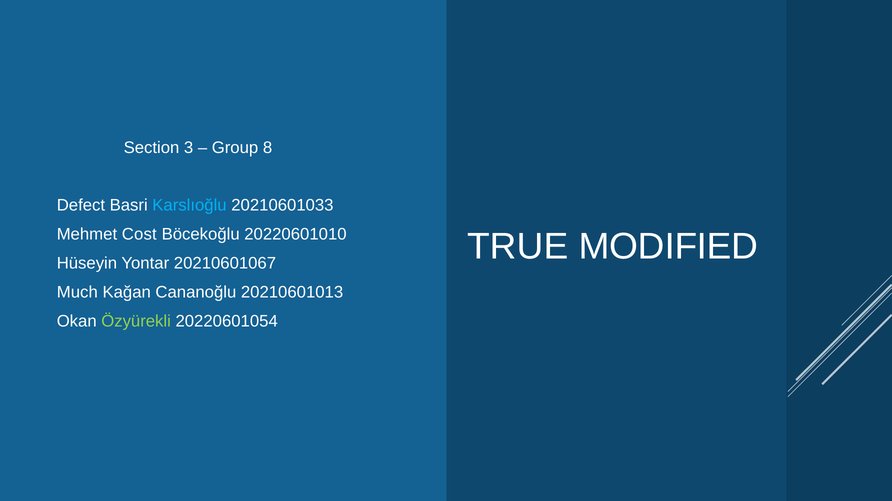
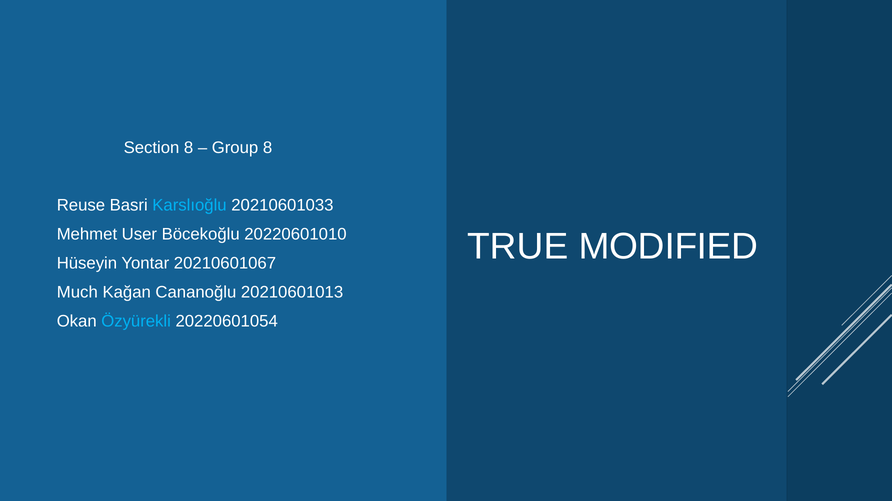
Section 3: 3 -> 8
Defect: Defect -> Reuse
Cost: Cost -> User
Özyürekli colour: light green -> light blue
